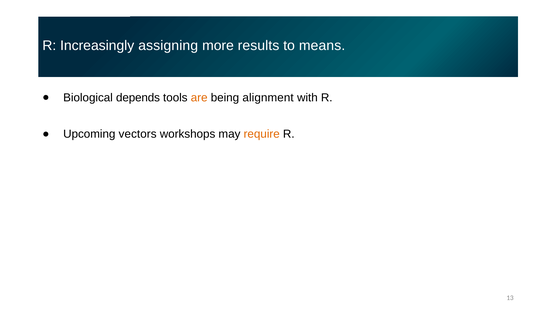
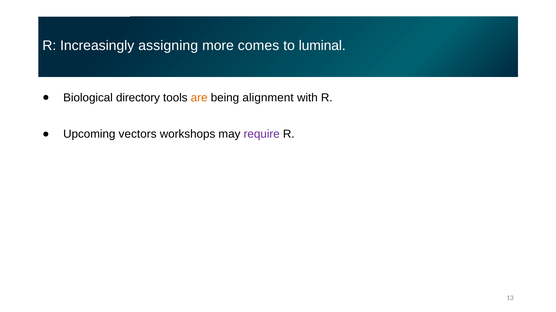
results: results -> comes
means: means -> luminal
depends: depends -> directory
require colour: orange -> purple
